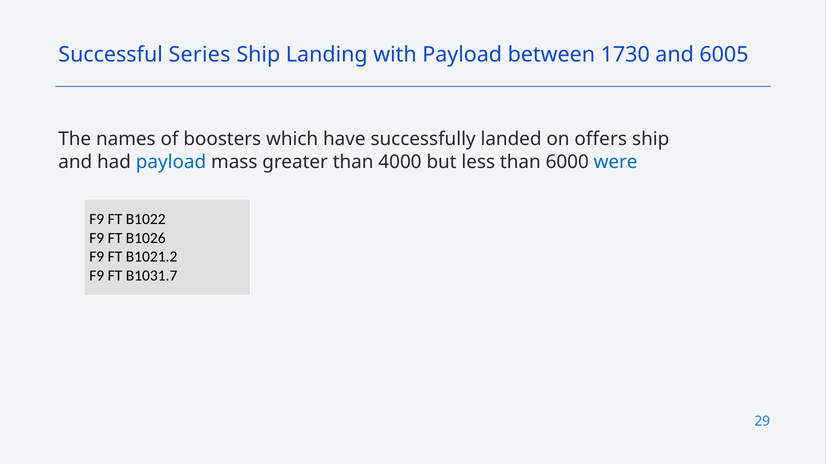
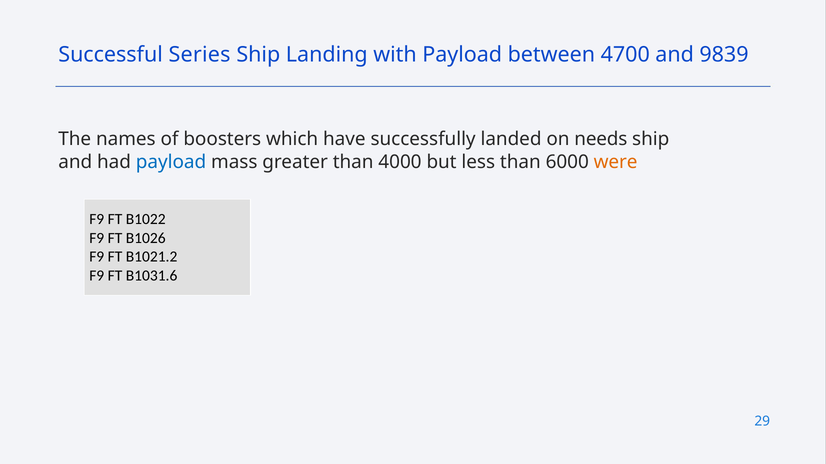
1730: 1730 -> 4700
6005: 6005 -> 9839
offers: offers -> needs
were colour: blue -> orange
B1031.7: B1031.7 -> B1031.6
